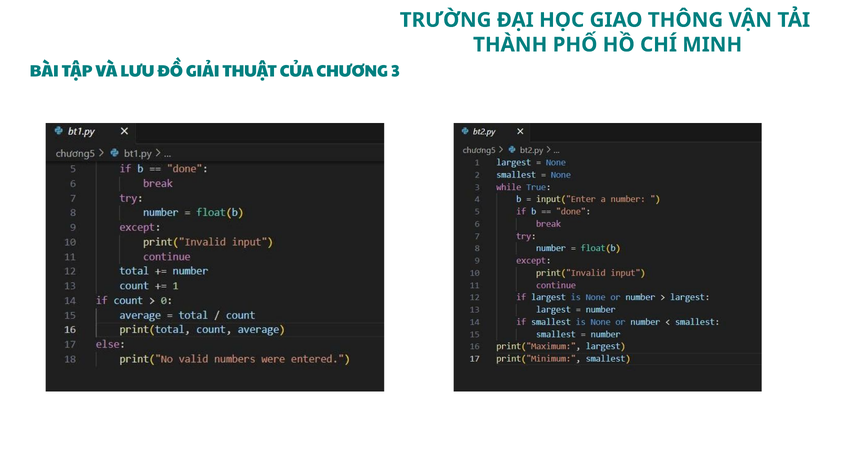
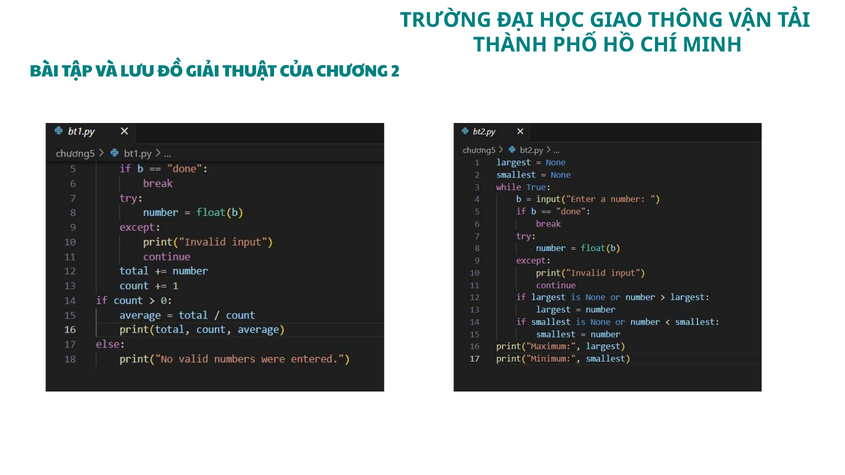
3: 3 -> 2
